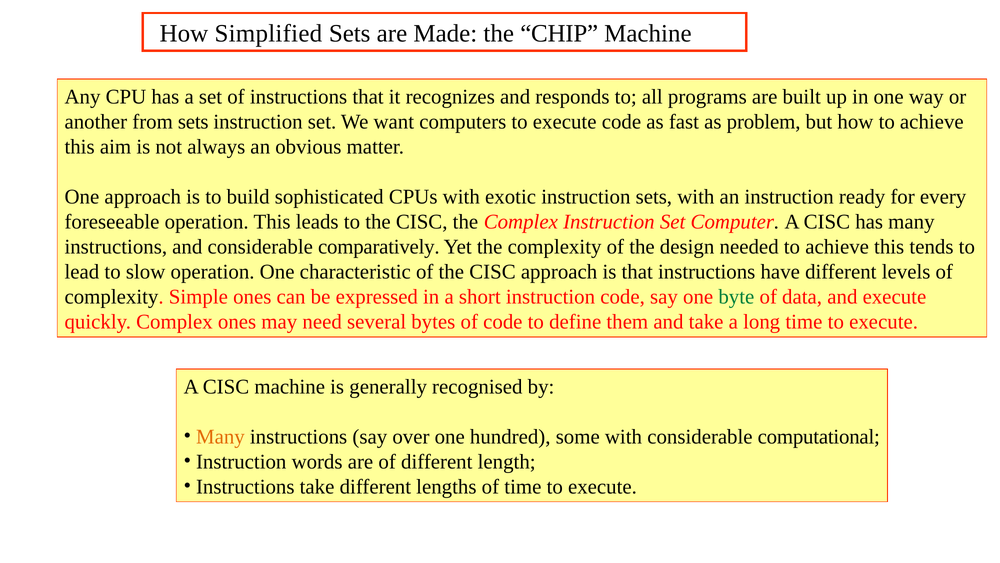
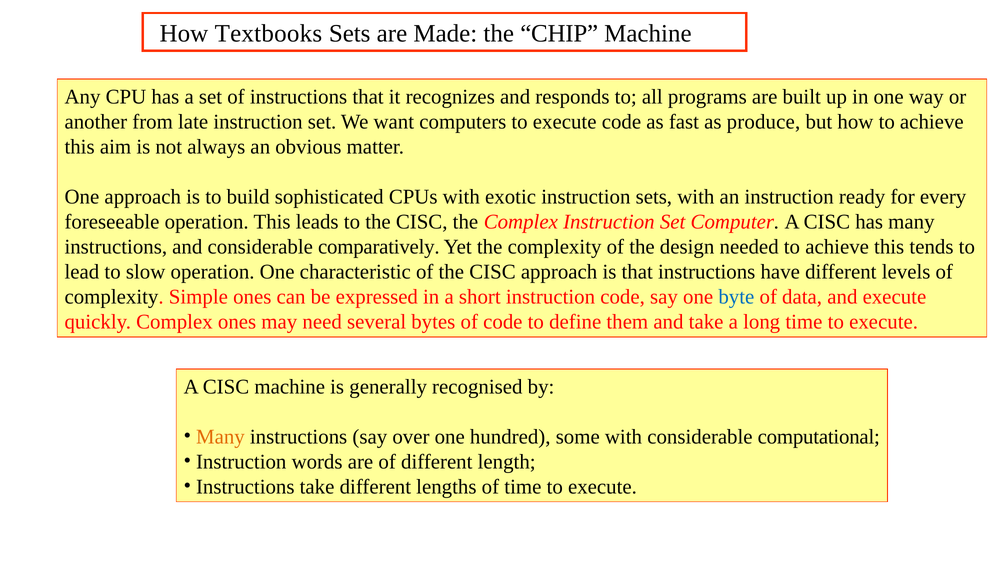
Simplified: Simplified -> Textbooks
from sets: sets -> late
problem: problem -> produce
byte colour: green -> blue
